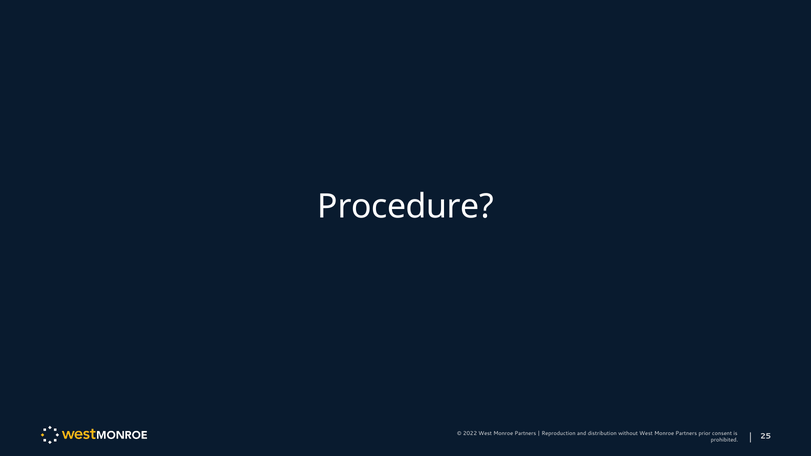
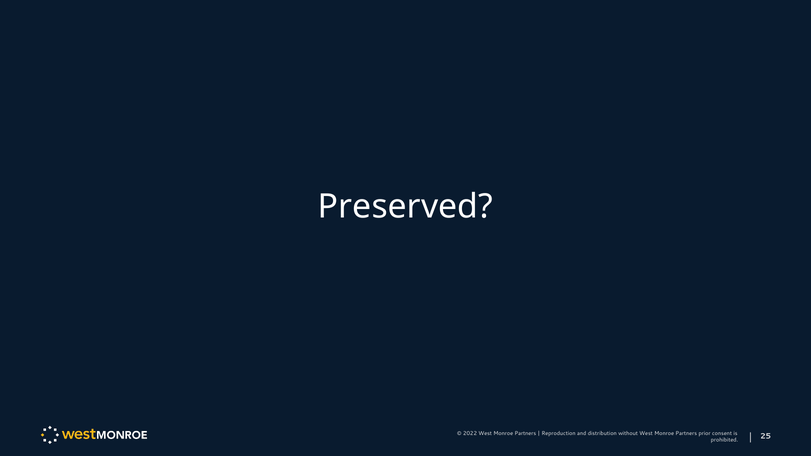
Procedure: Procedure -> Preserved
